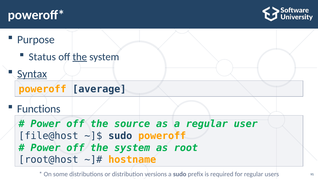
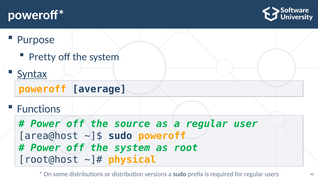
Status: Status -> Pretty
the at (80, 57) underline: present -> none
file@host: file@host -> area@host
hostname: hostname -> physical
